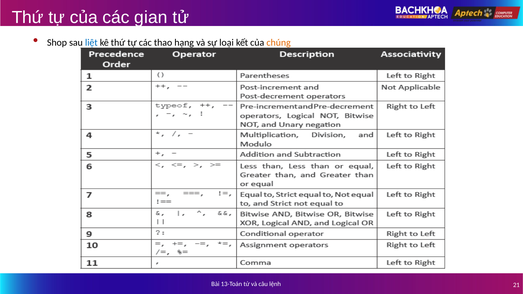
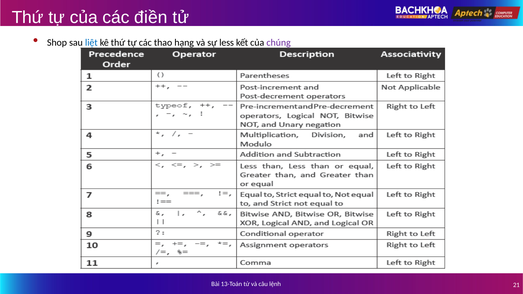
gian: gian -> điền
loại: loại -> less
chúng colour: orange -> purple
